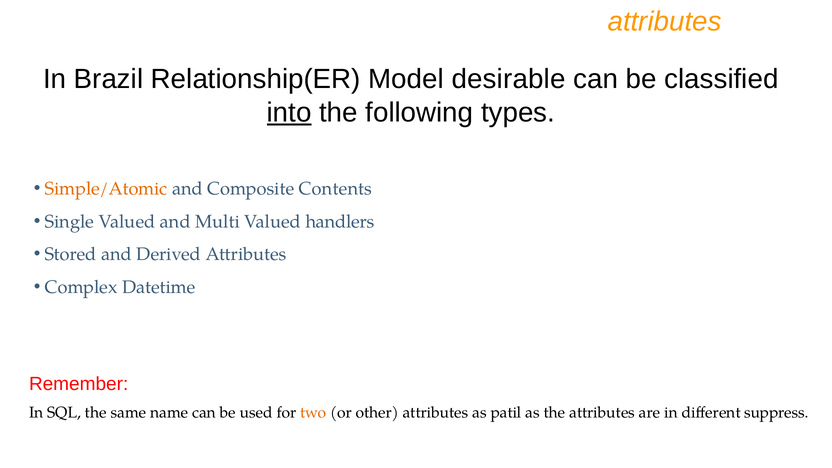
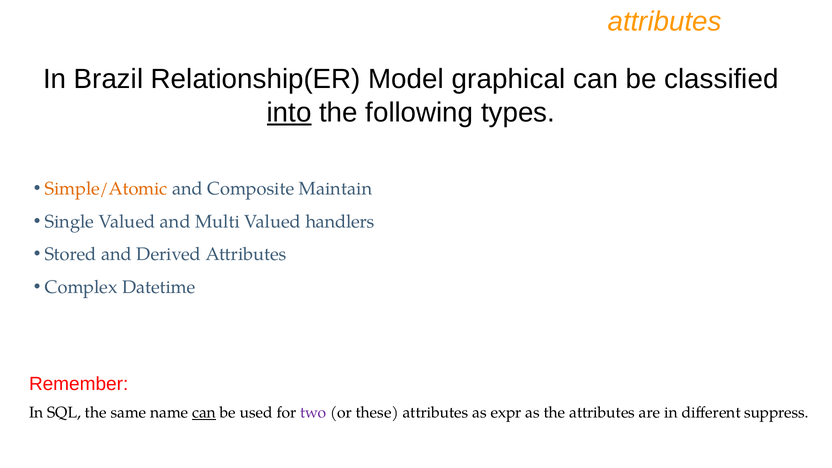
desirable: desirable -> graphical
Contents: Contents -> Maintain
can at (204, 413) underline: none -> present
two colour: orange -> purple
other: other -> these
patil: patil -> expr
